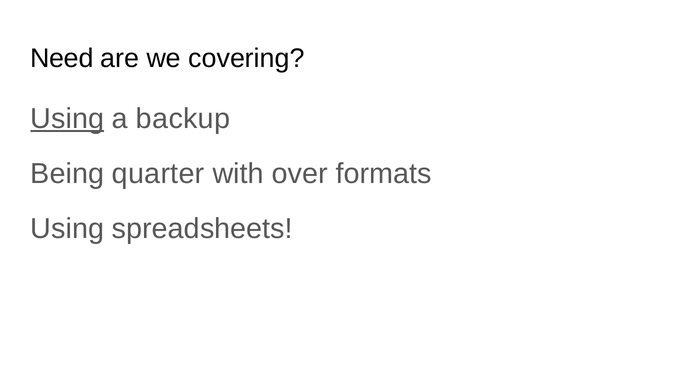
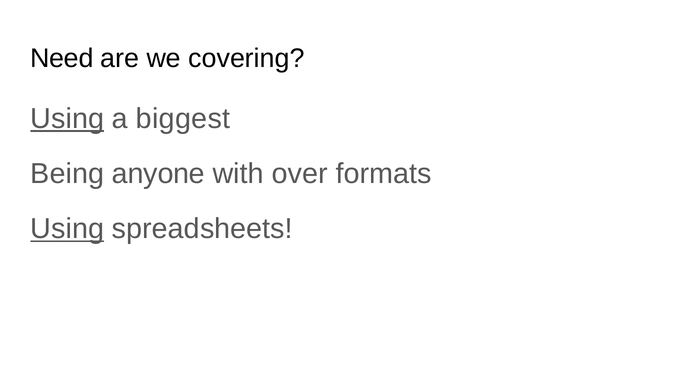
backup: backup -> biggest
quarter: quarter -> anyone
Using at (67, 229) underline: none -> present
